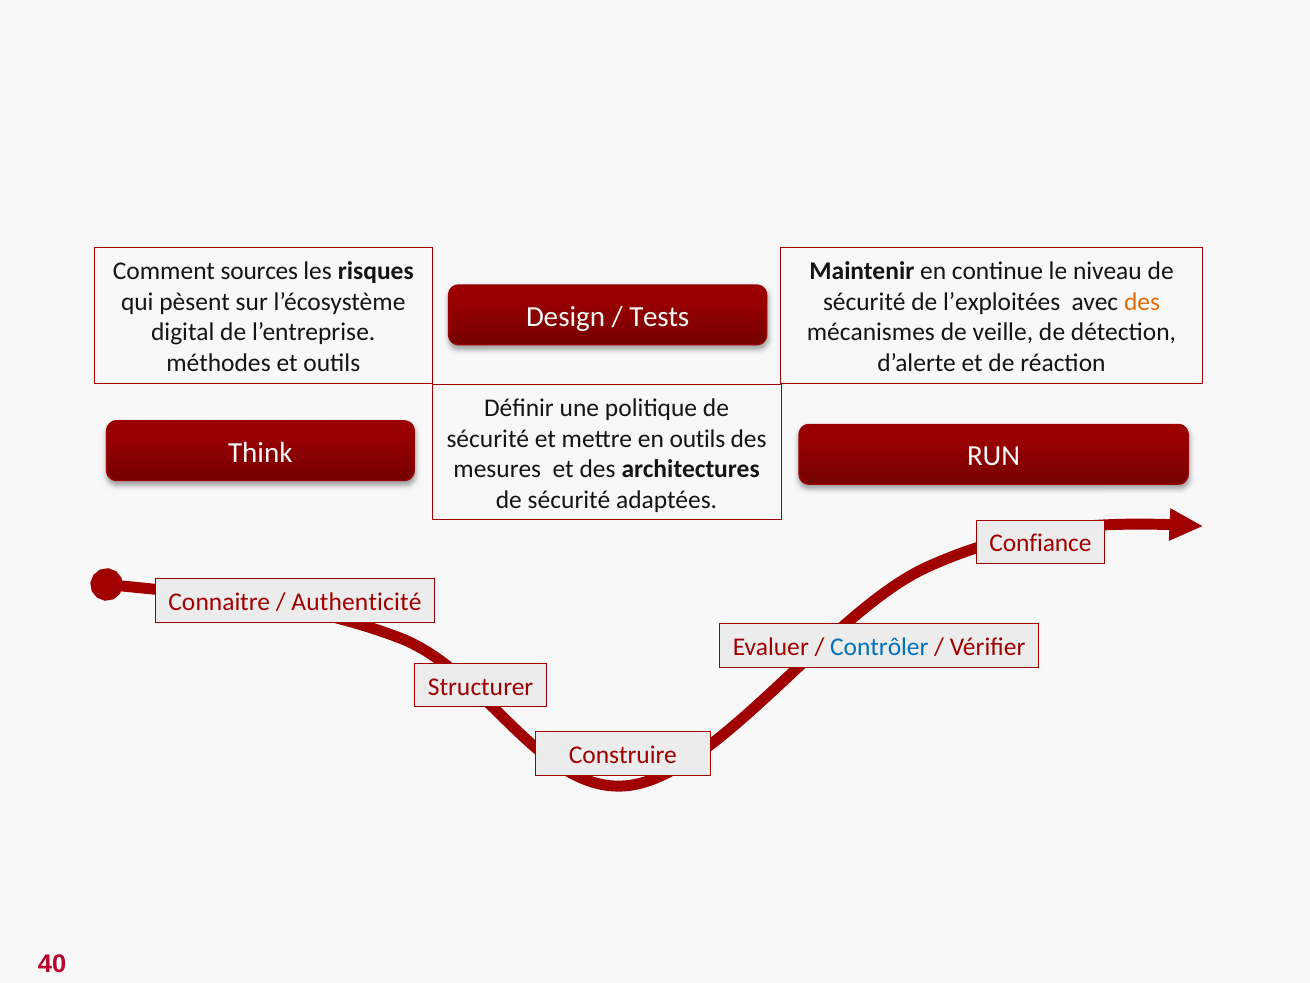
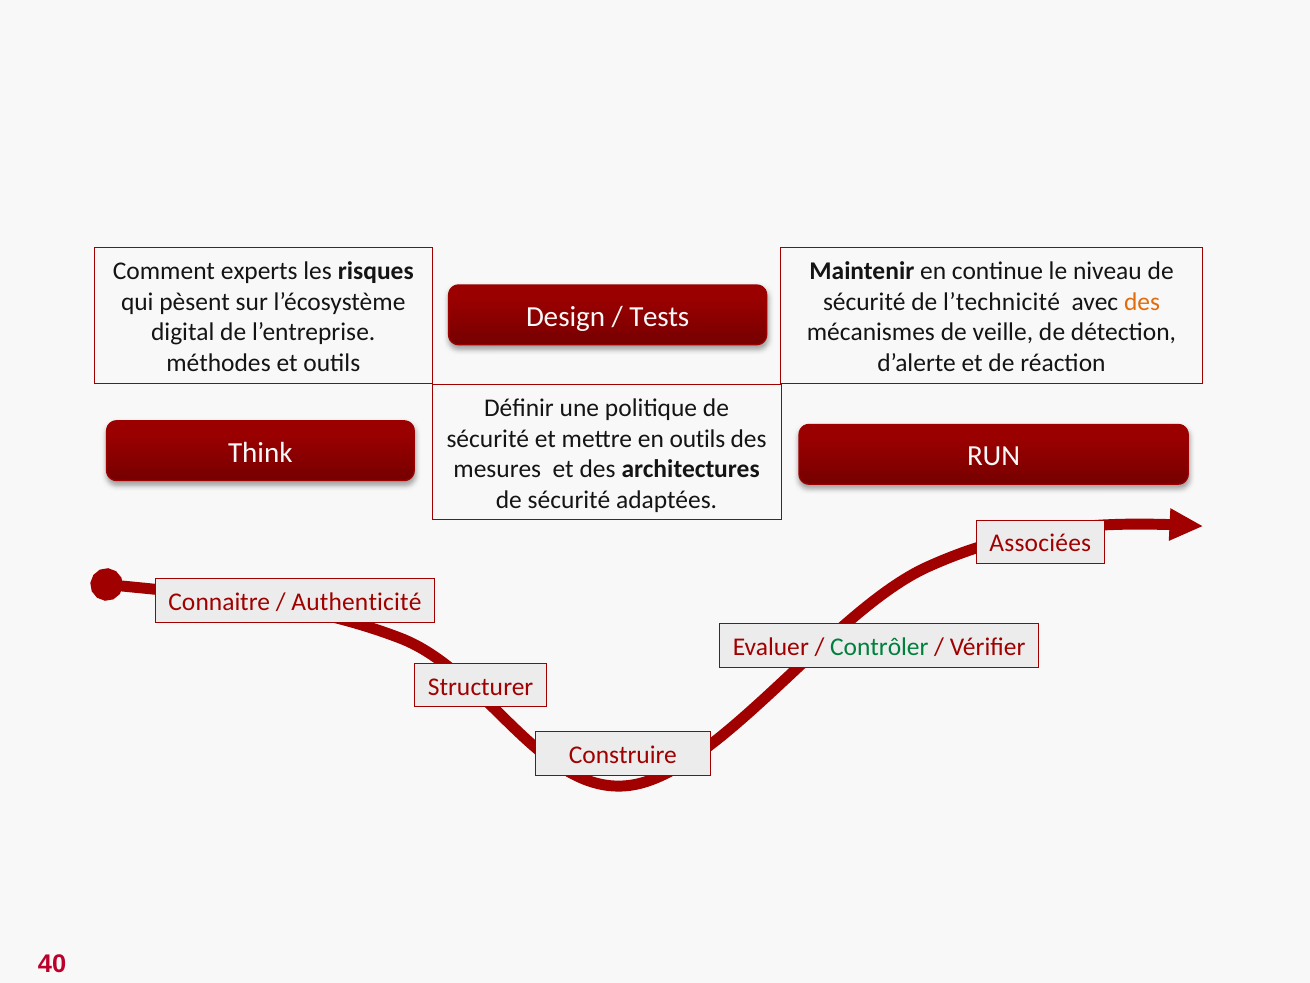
sources: sources -> experts
l’exploitées: l’exploitées -> l’technicité
Confiance: Confiance -> Associées
Contrôler colour: blue -> green
